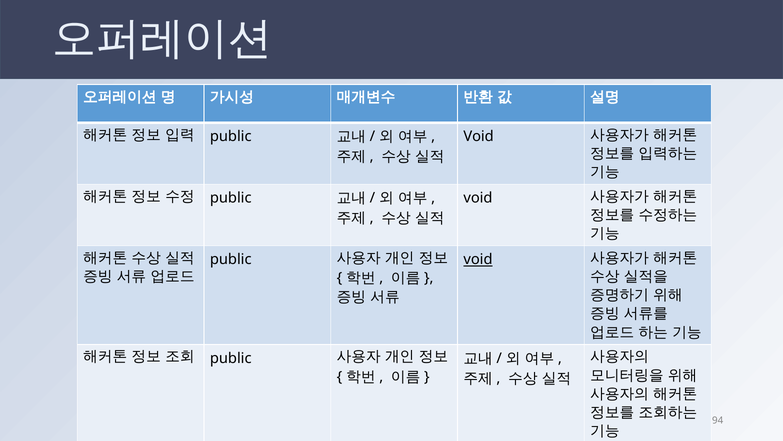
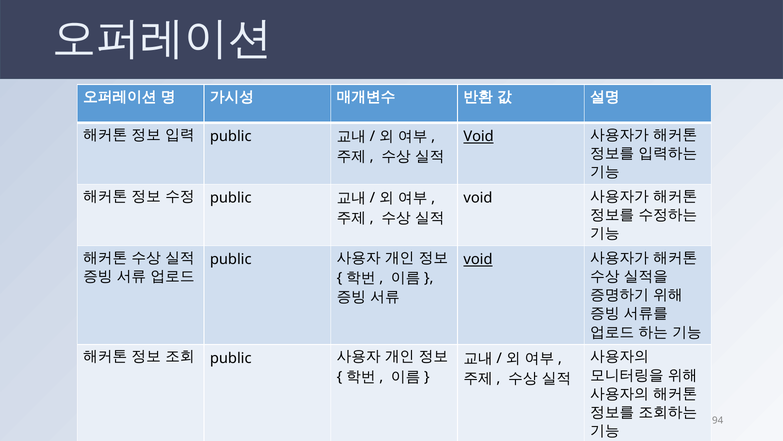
Void at (479, 136) underline: none -> present
